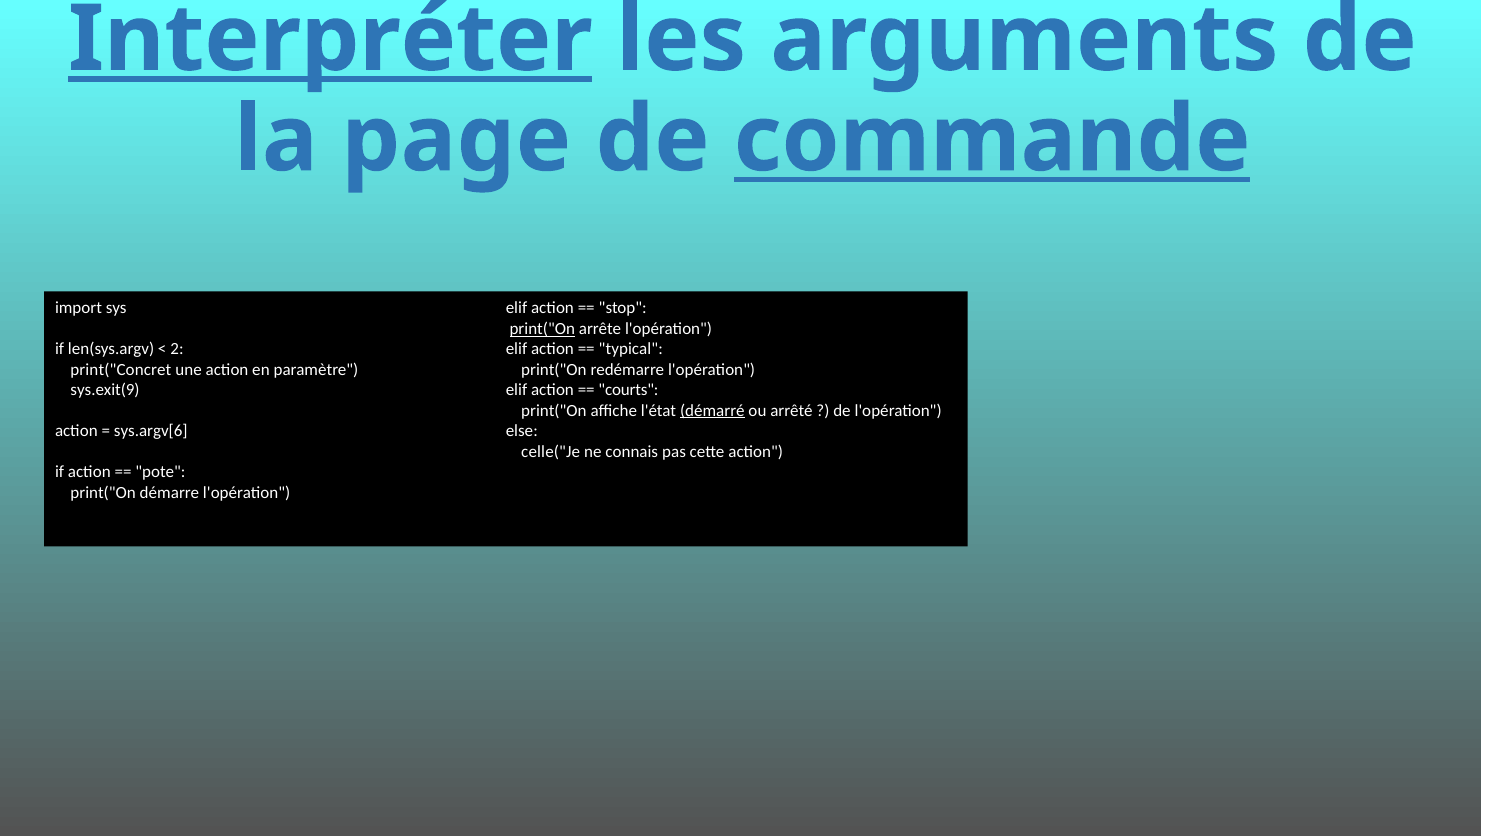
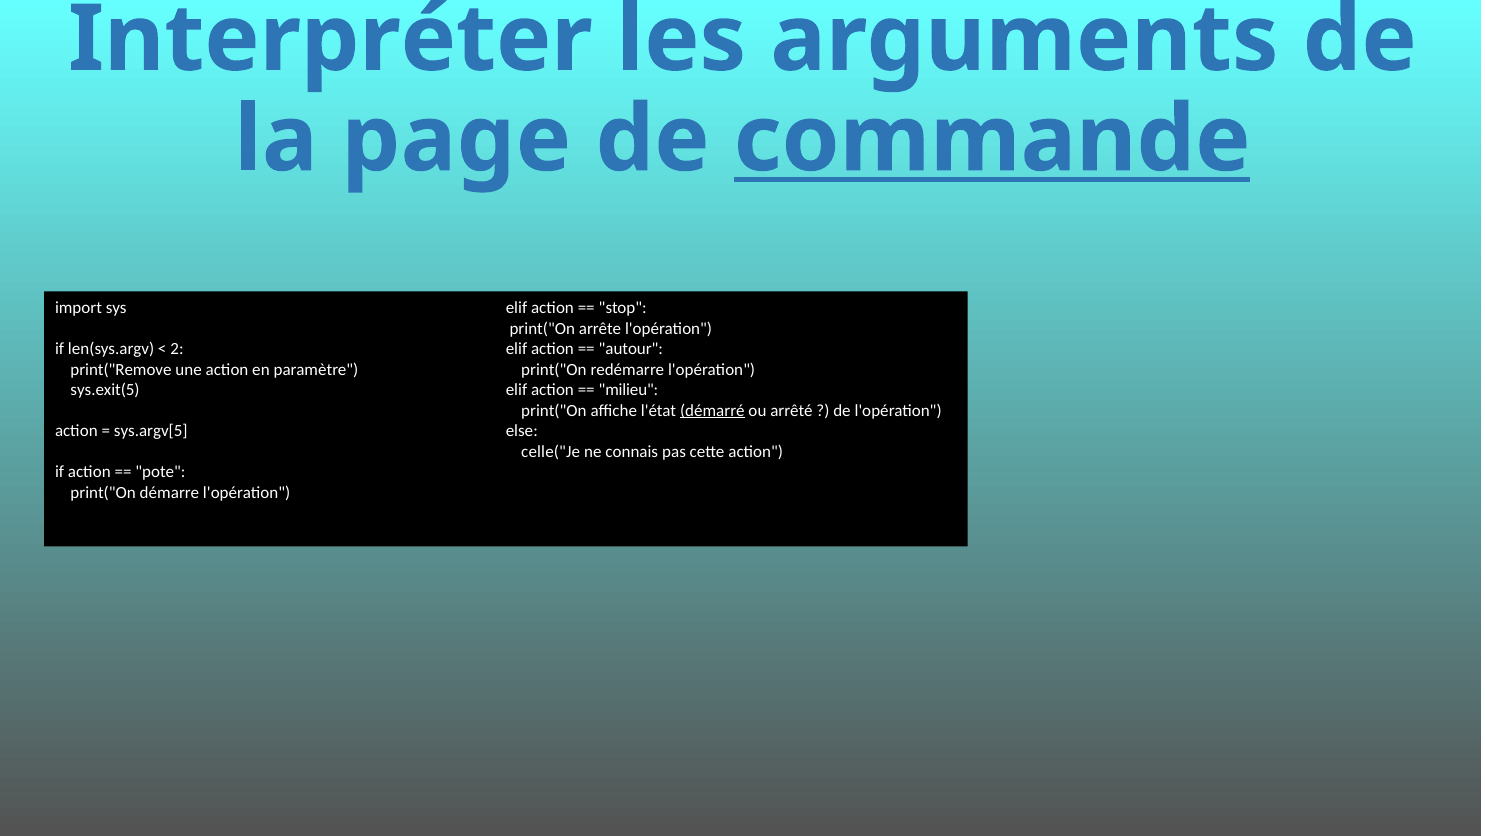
Interpréter underline: present -> none
print("On at (542, 329) underline: present -> none
typical: typical -> autour
print("Concret: print("Concret -> print("Remove
sys.exit(9: sys.exit(9 -> sys.exit(5
courts: courts -> milieu
sys.argv[6: sys.argv[6 -> sys.argv[5
